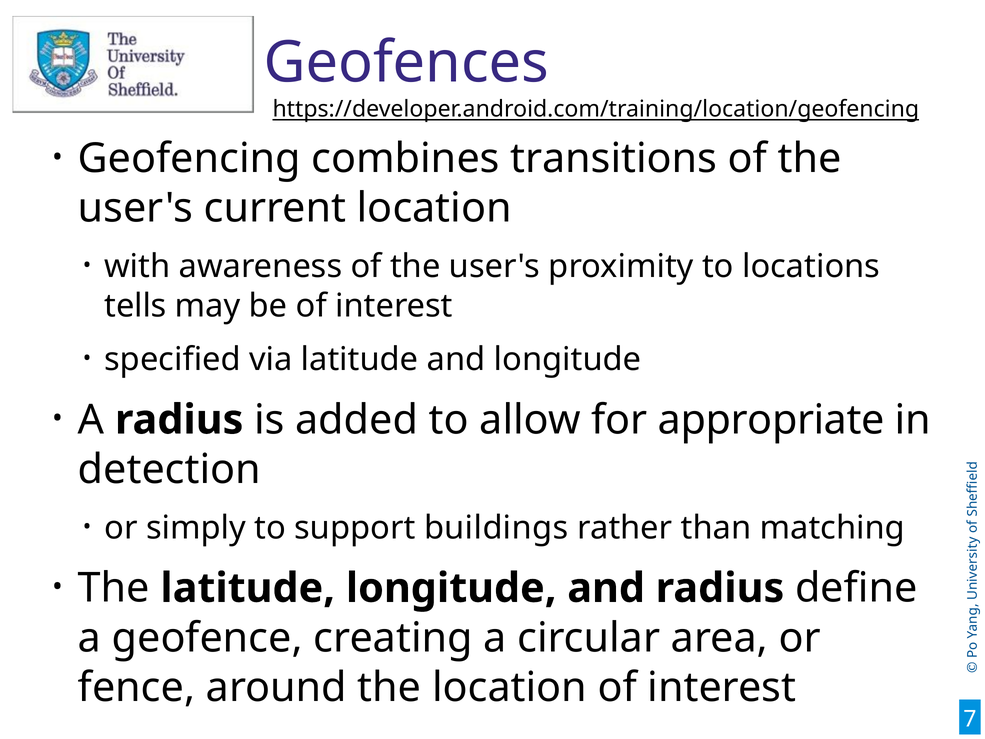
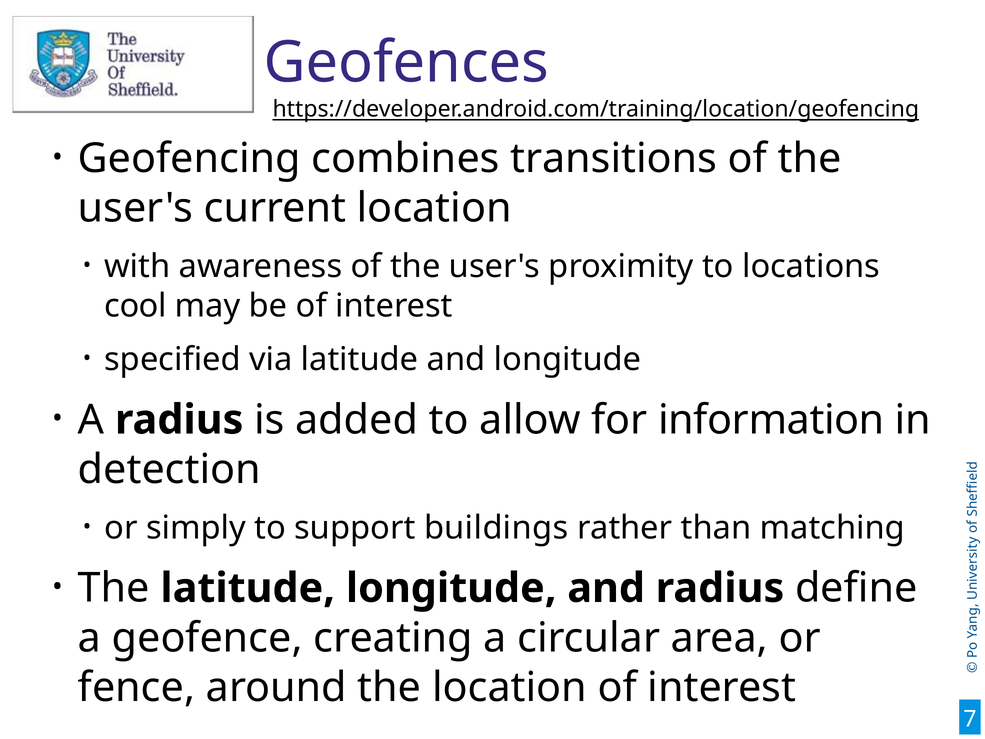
tells: tells -> cool
appropriate: appropriate -> information
